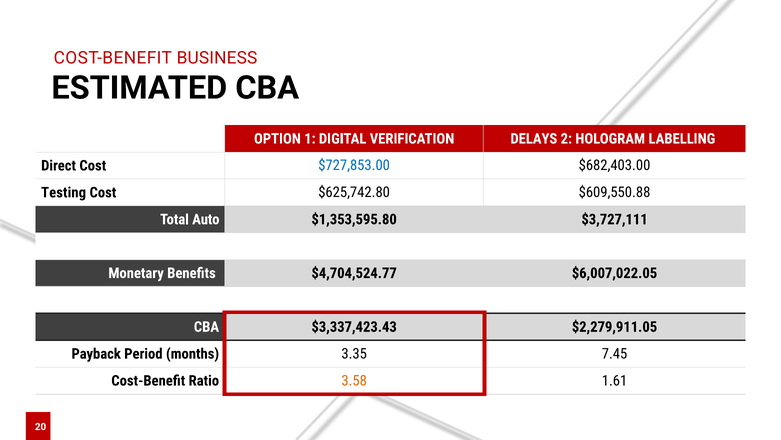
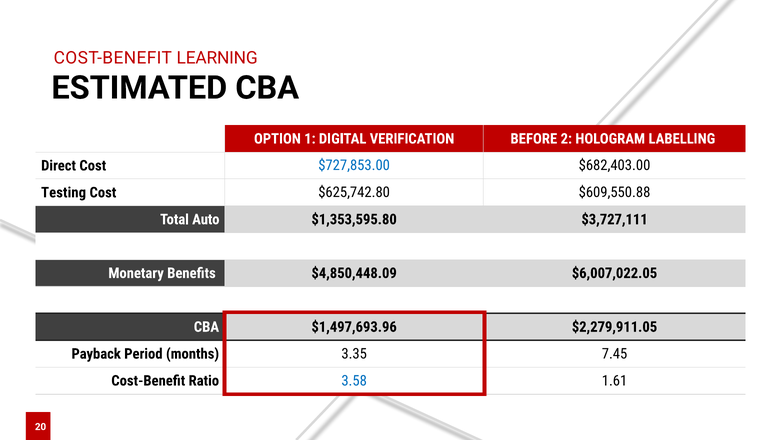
BUSINESS: BUSINESS -> LEARNING
DELAYS: DELAYS -> BEFORE
$4,704,524.77: $4,704,524.77 -> $4,850,448.09
$3,337,423.43: $3,337,423.43 -> $1,497,693.96
3.58 colour: orange -> blue
